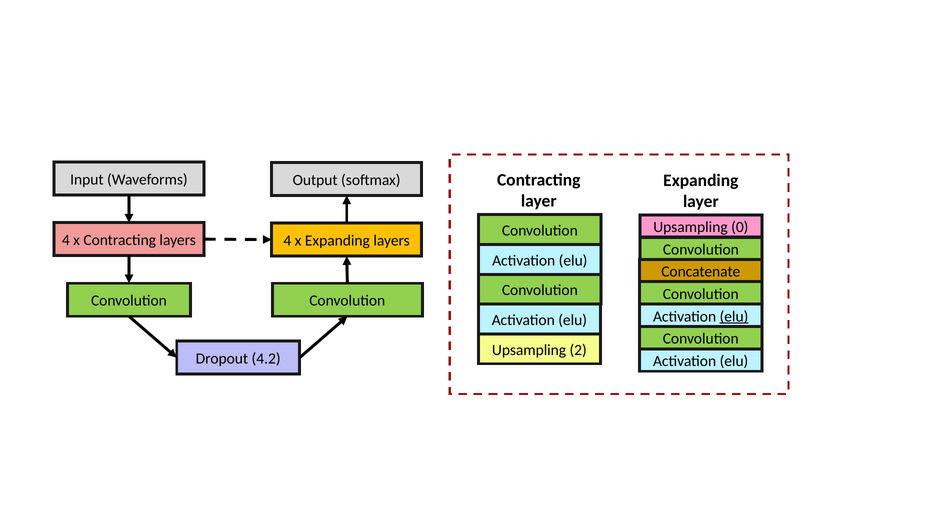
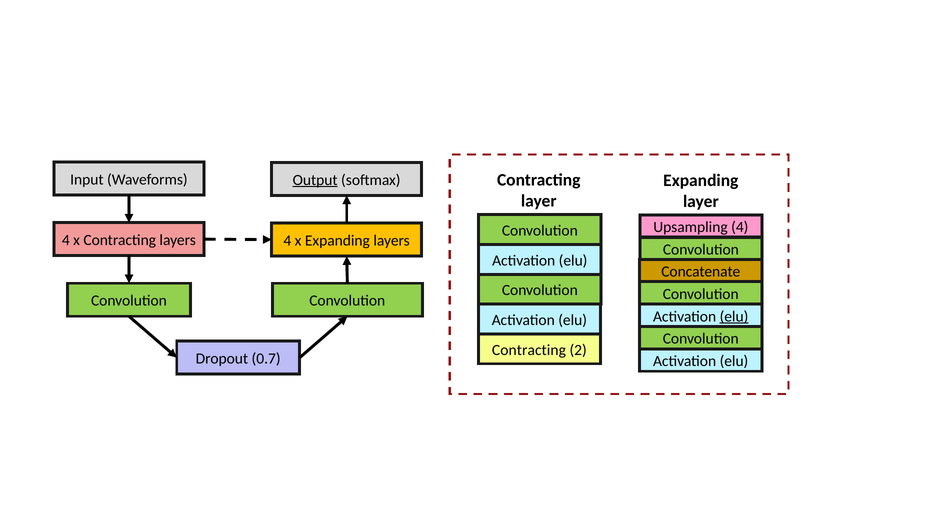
Output underline: none -> present
Upsampling 0: 0 -> 4
Upsampling at (529, 350): Upsampling -> Contracting
4.2: 4.2 -> 0.7
